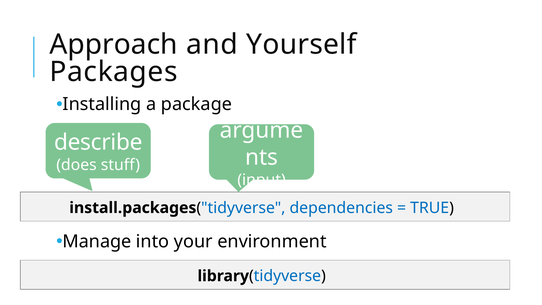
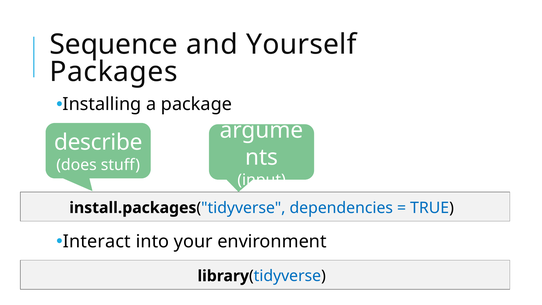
Approach: Approach -> Sequence
Manage: Manage -> Interact
